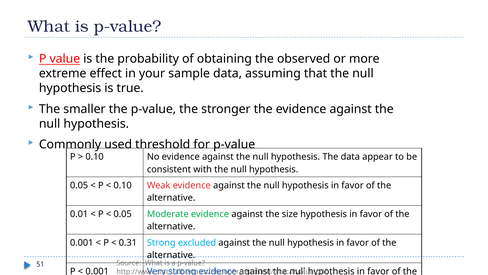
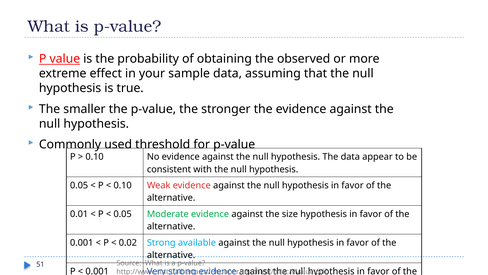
0.31: 0.31 -> 0.02
excluded: excluded -> available
